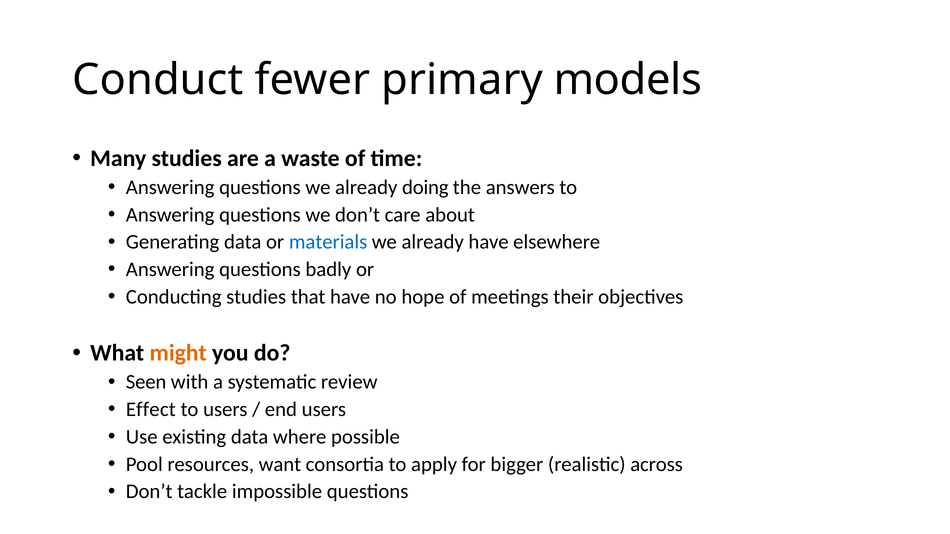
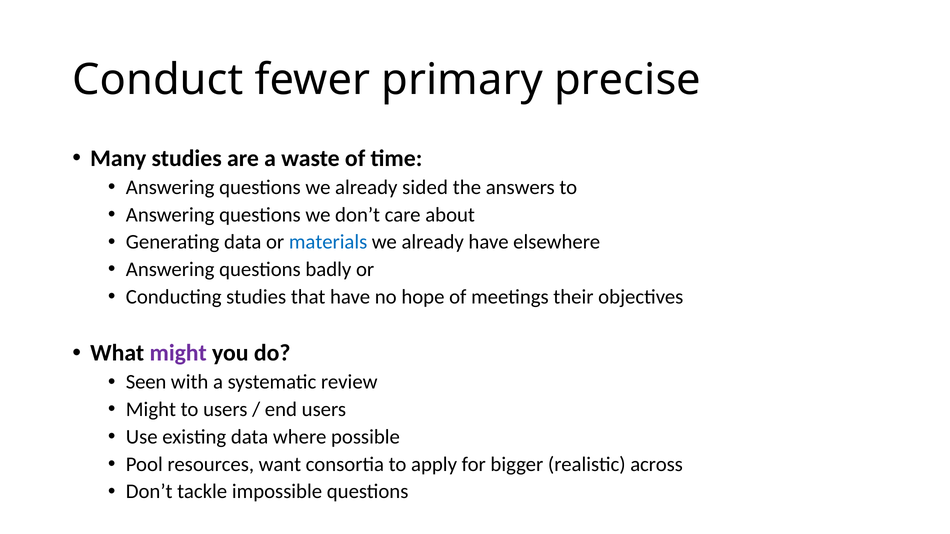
models: models -> precise
doing: doing -> sided
might at (178, 353) colour: orange -> purple
Effect at (151, 410): Effect -> Might
